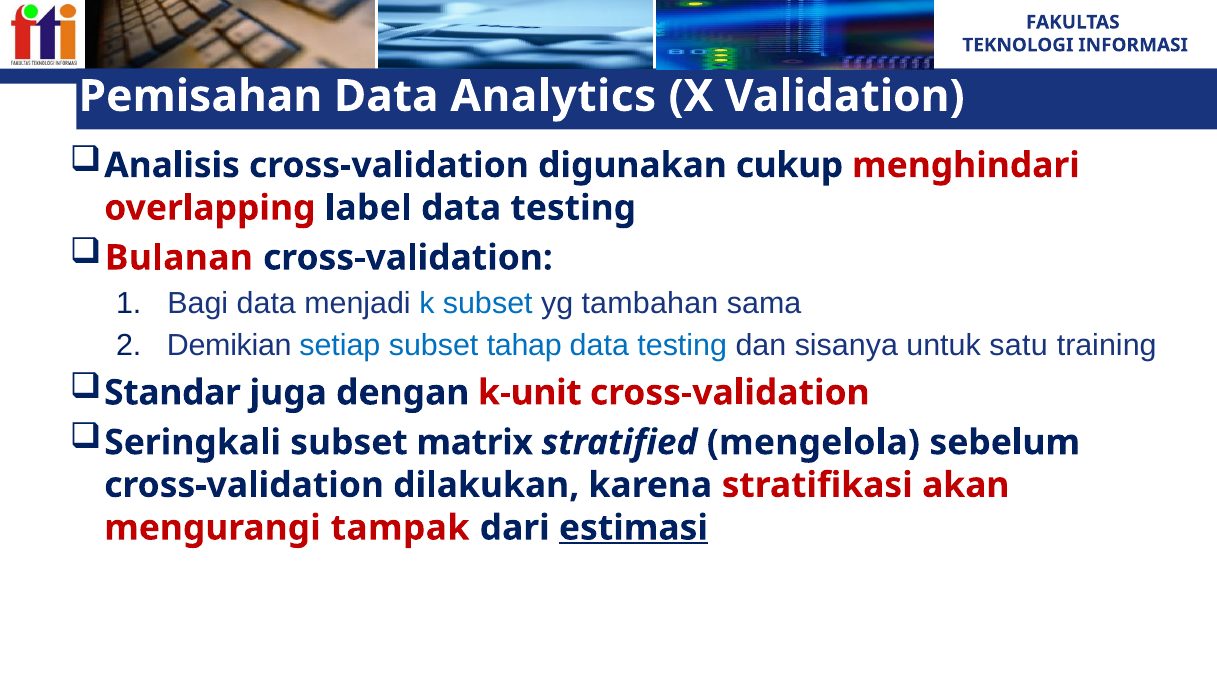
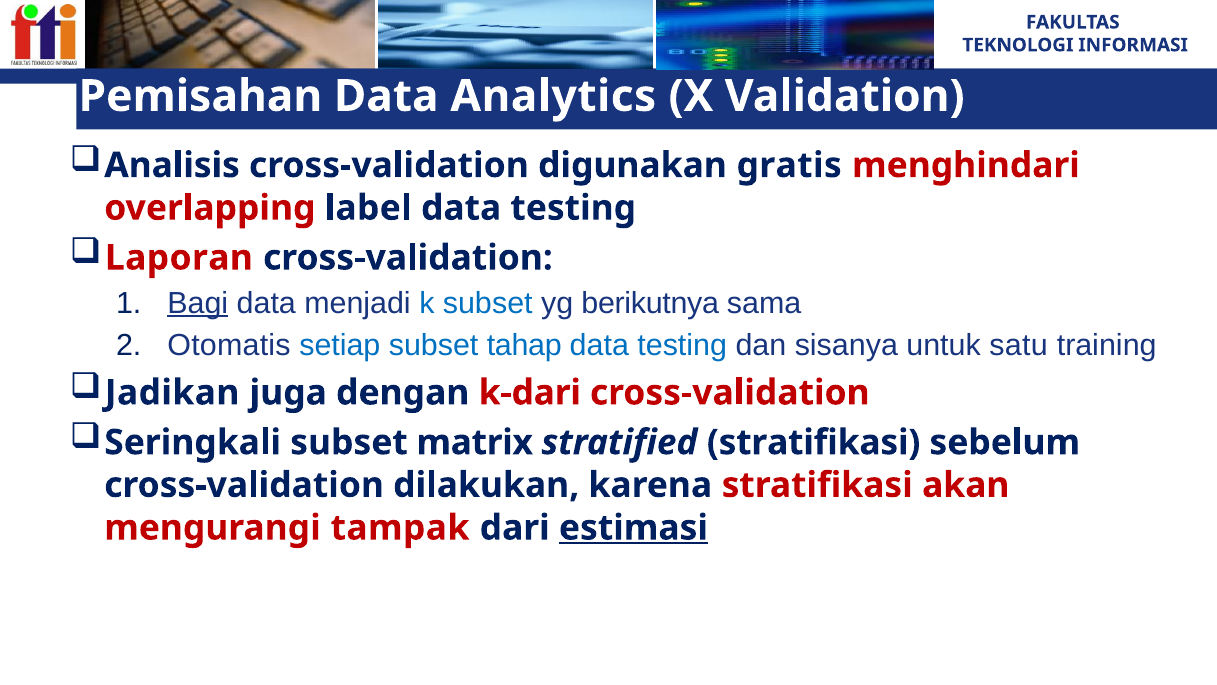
cukup: cukup -> gratis
Bulanan: Bulanan -> Laporan
Bagi underline: none -> present
tambahan: tambahan -> berikutnya
Demikian: Demikian -> Otomatis
Standar: Standar -> Jadikan
k-unit: k-unit -> k-dari
stratified mengelola: mengelola -> stratifikasi
